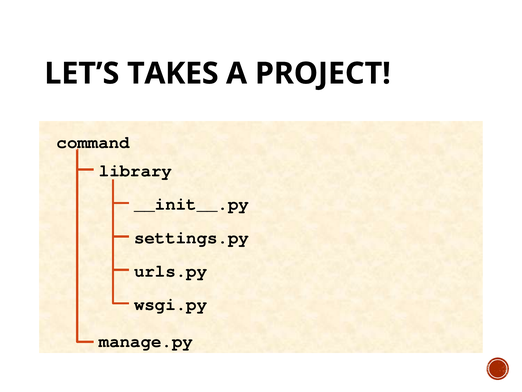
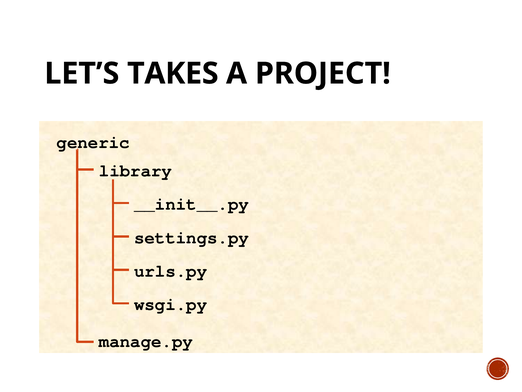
command: command -> generic
